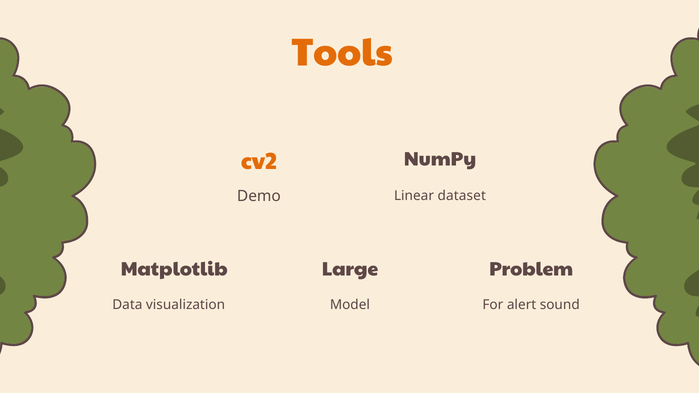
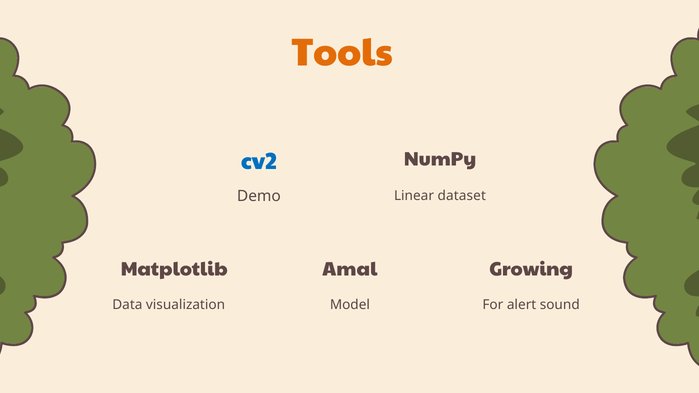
cv2 colour: orange -> blue
Large: Large -> Amal
Problem: Problem -> Growing
